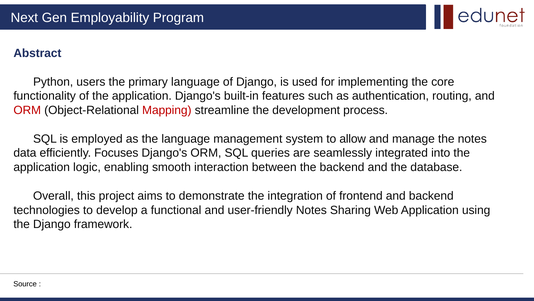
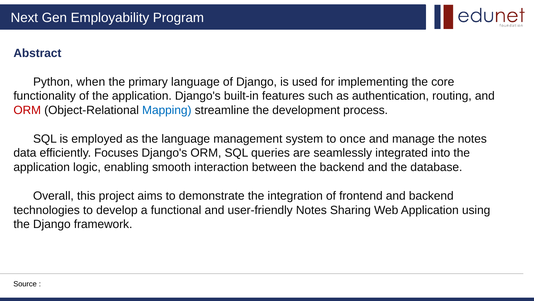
users: users -> when
Mapping colour: red -> blue
allow: allow -> once
